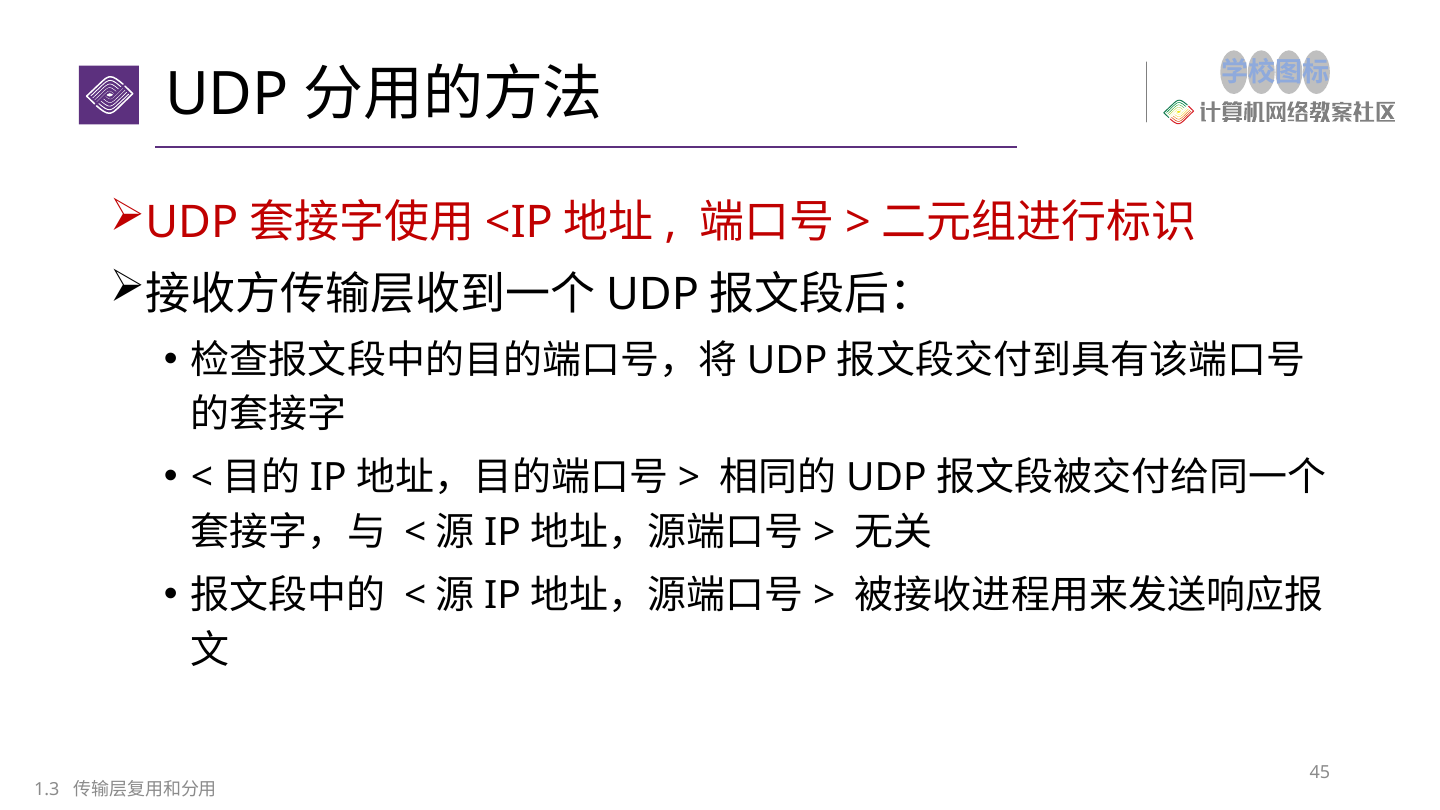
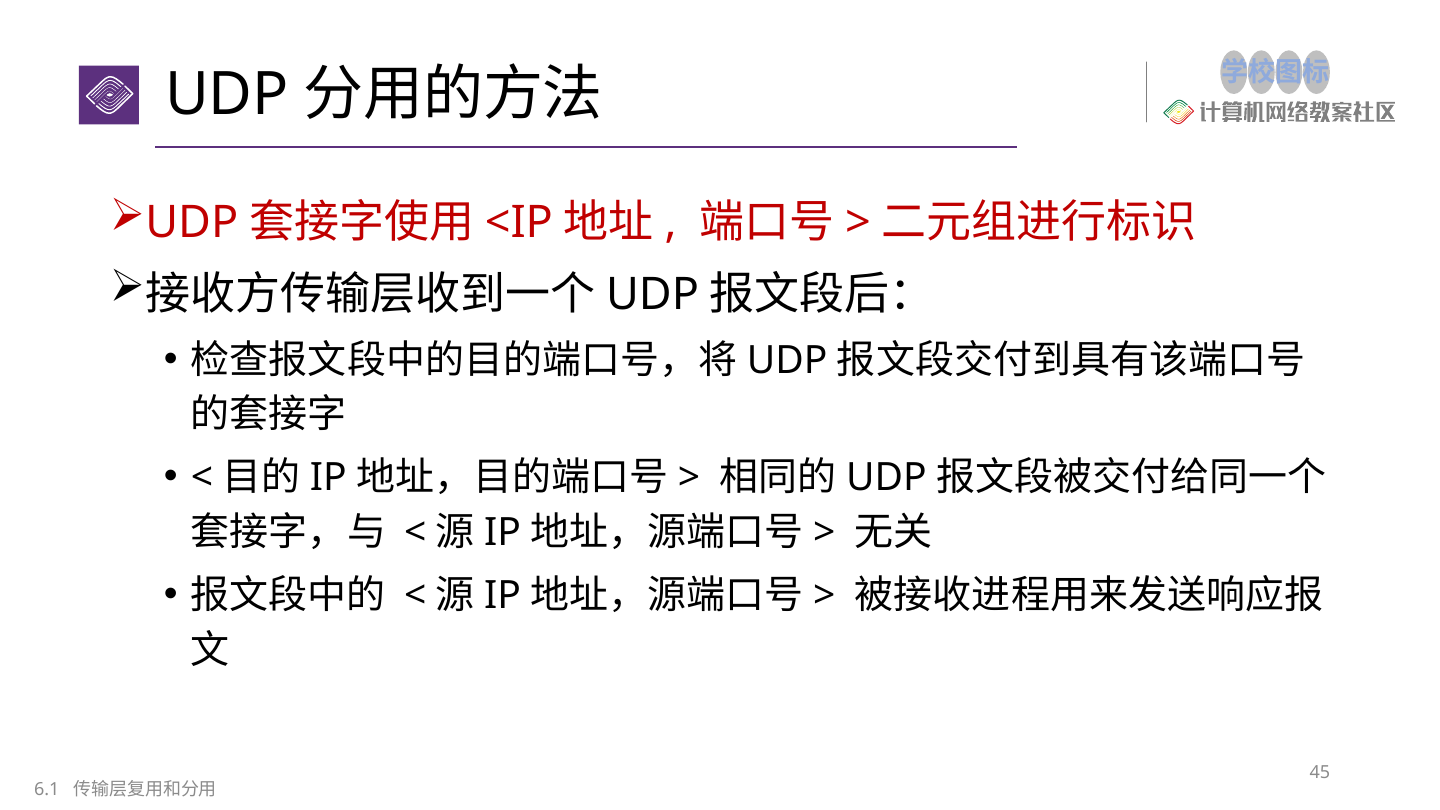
1.3: 1.3 -> 6.1
